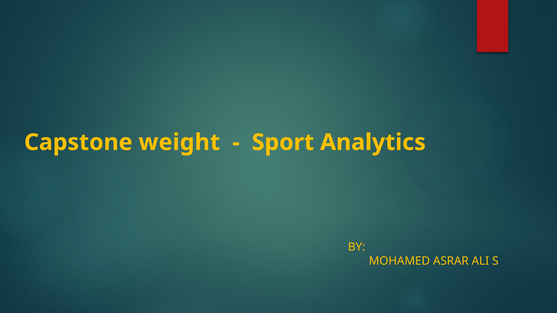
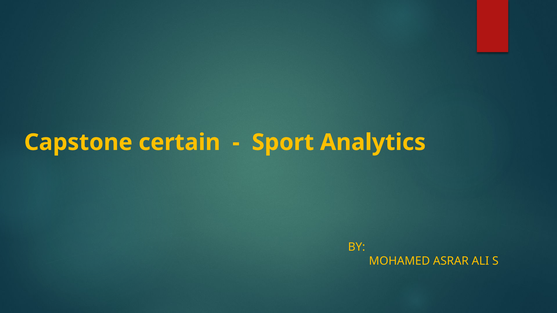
weight: weight -> certain
